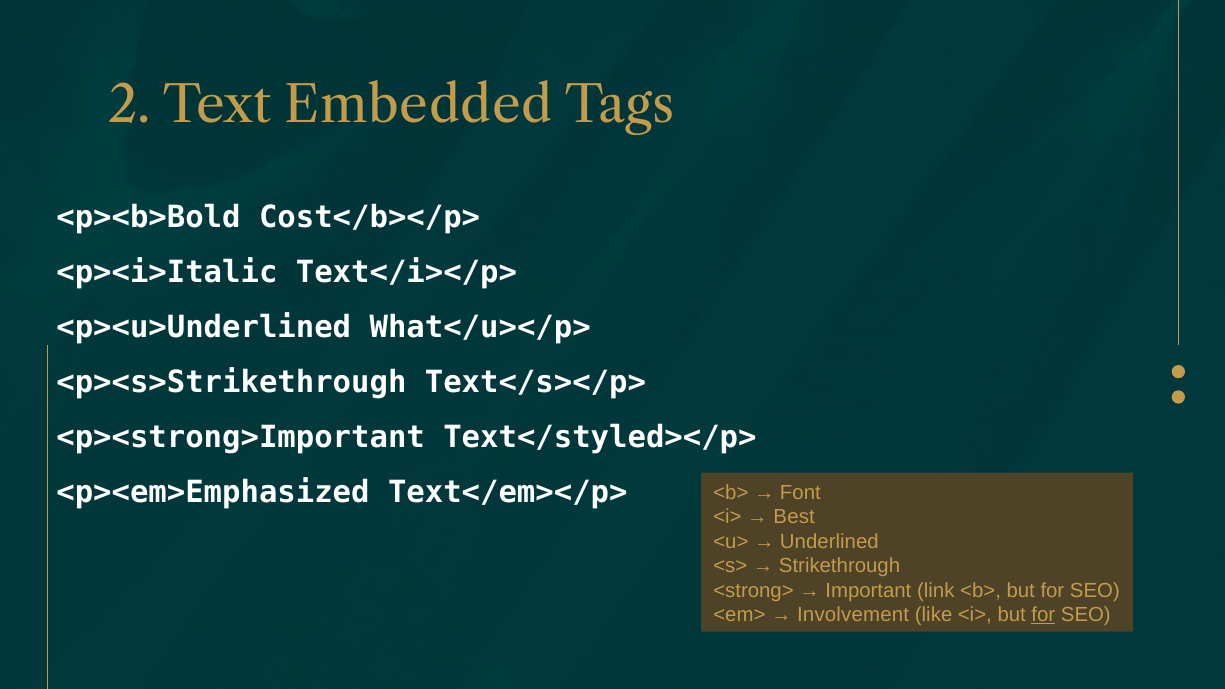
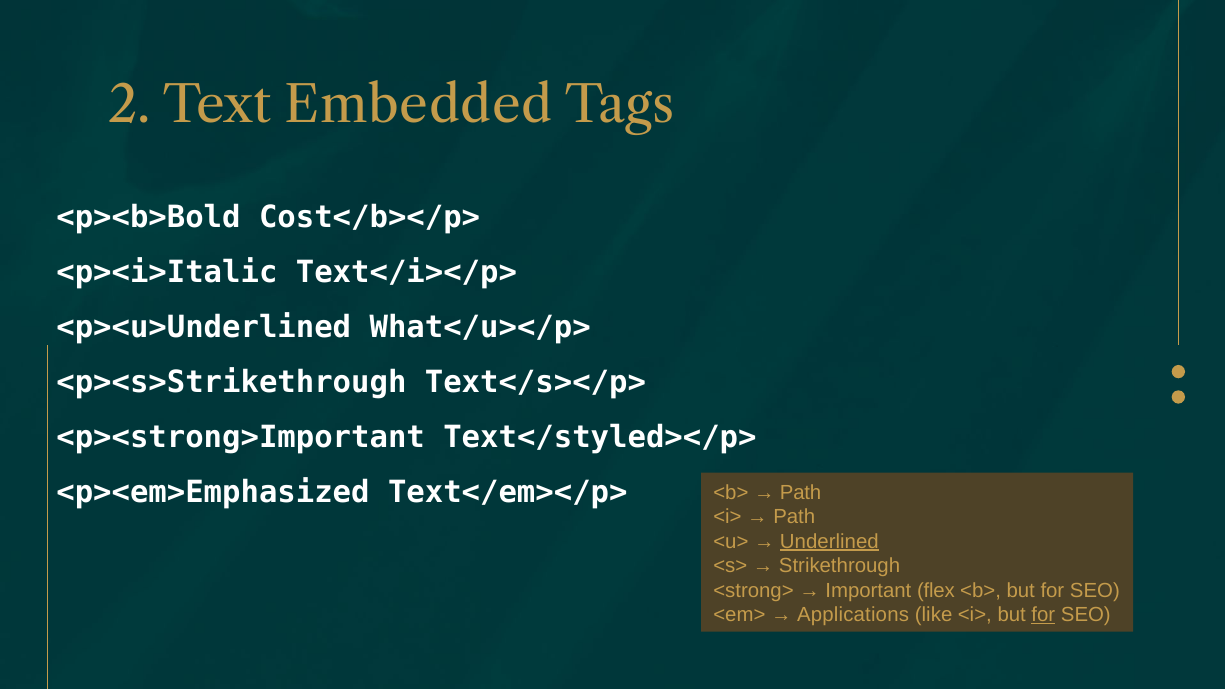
Font at (800, 492): Font -> Path
Best at (794, 517): Best -> Path
Underlined underline: none -> present
link: link -> flex
Involvement: Involvement -> Applications
